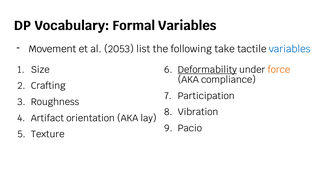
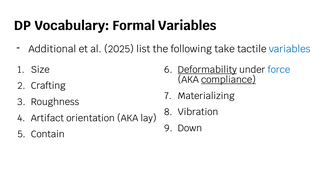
Movement: Movement -> Additional
2053: 2053 -> 2025
force colour: orange -> blue
compliance underline: none -> present
Participation: Participation -> Materializing
Pacio: Pacio -> Down
Texture: Texture -> Contain
